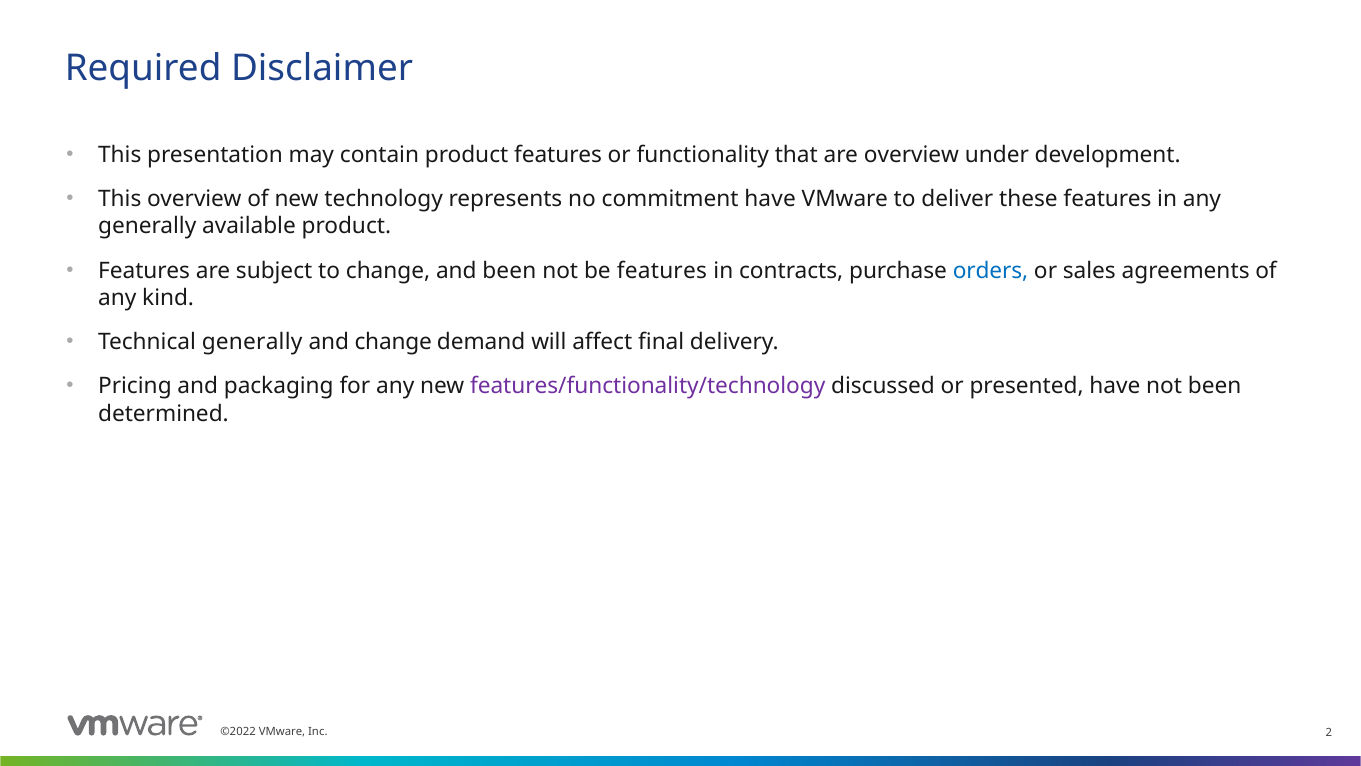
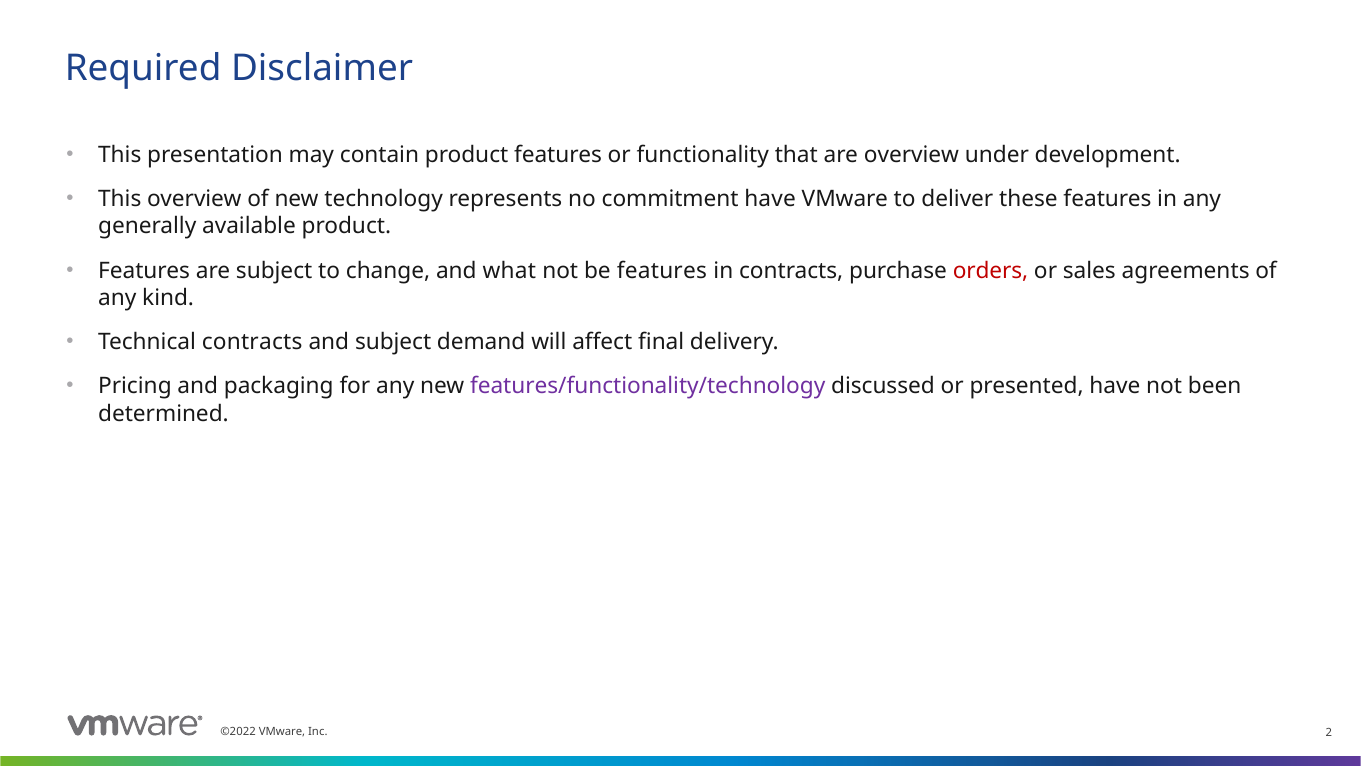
and been: been -> what
orders colour: blue -> red
Technical generally: generally -> contracts
and change: change -> subject
